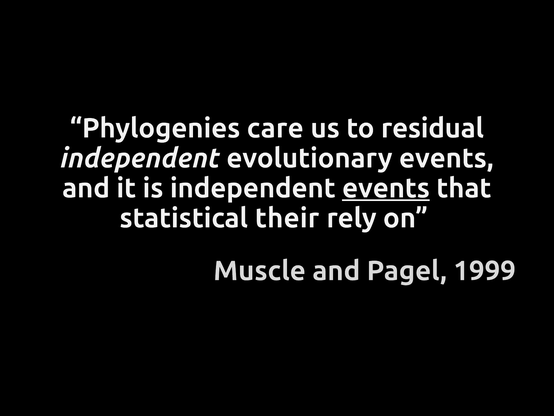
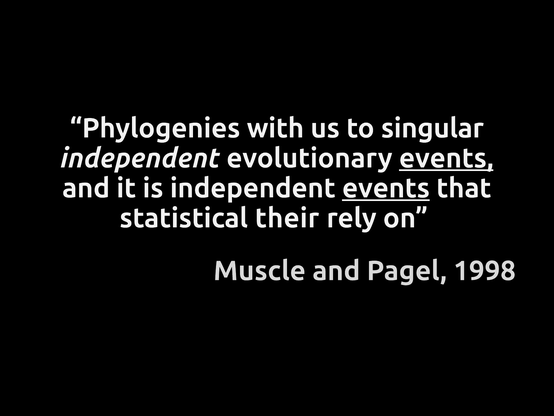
care: care -> with
residual: residual -> singular
events at (446, 158) underline: none -> present
1999: 1999 -> 1998
